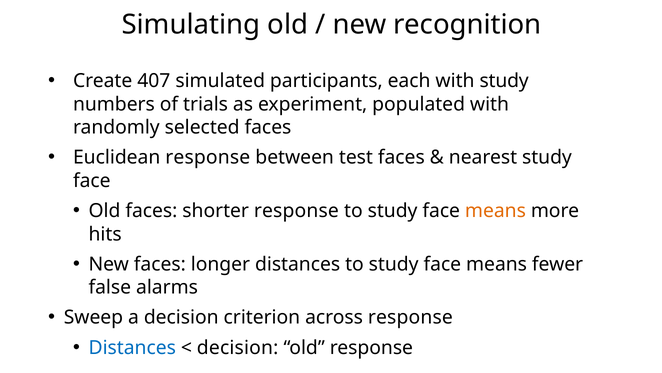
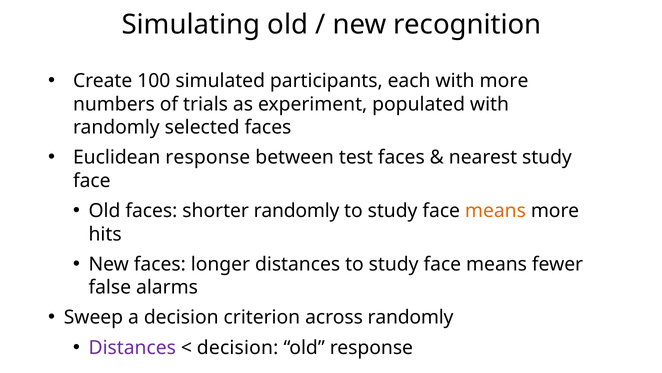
407: 407 -> 100
with study: study -> more
shorter response: response -> randomly
across response: response -> randomly
Distances at (132, 347) colour: blue -> purple
